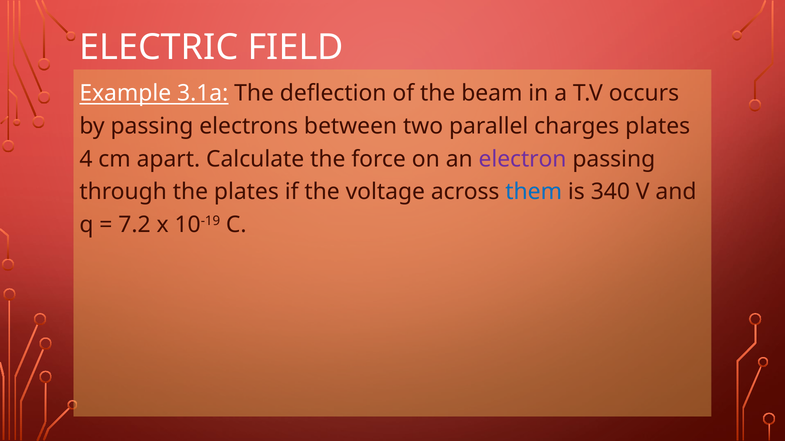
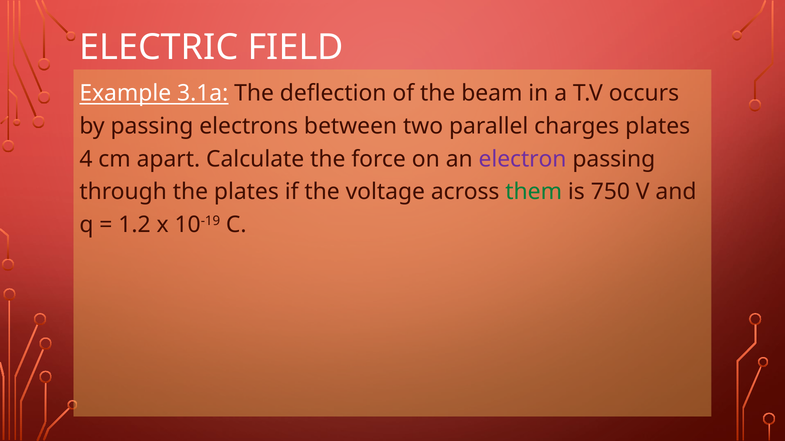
them colour: blue -> green
340: 340 -> 750
7.2: 7.2 -> 1.2
